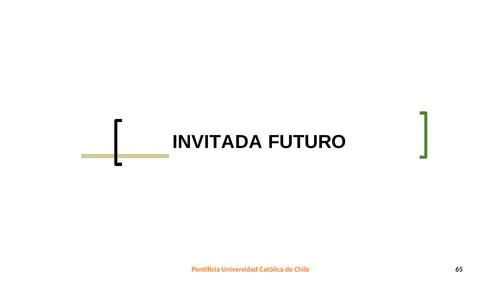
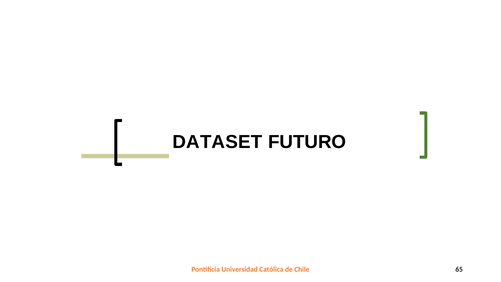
INVITADA: INVITADA -> DATASET
